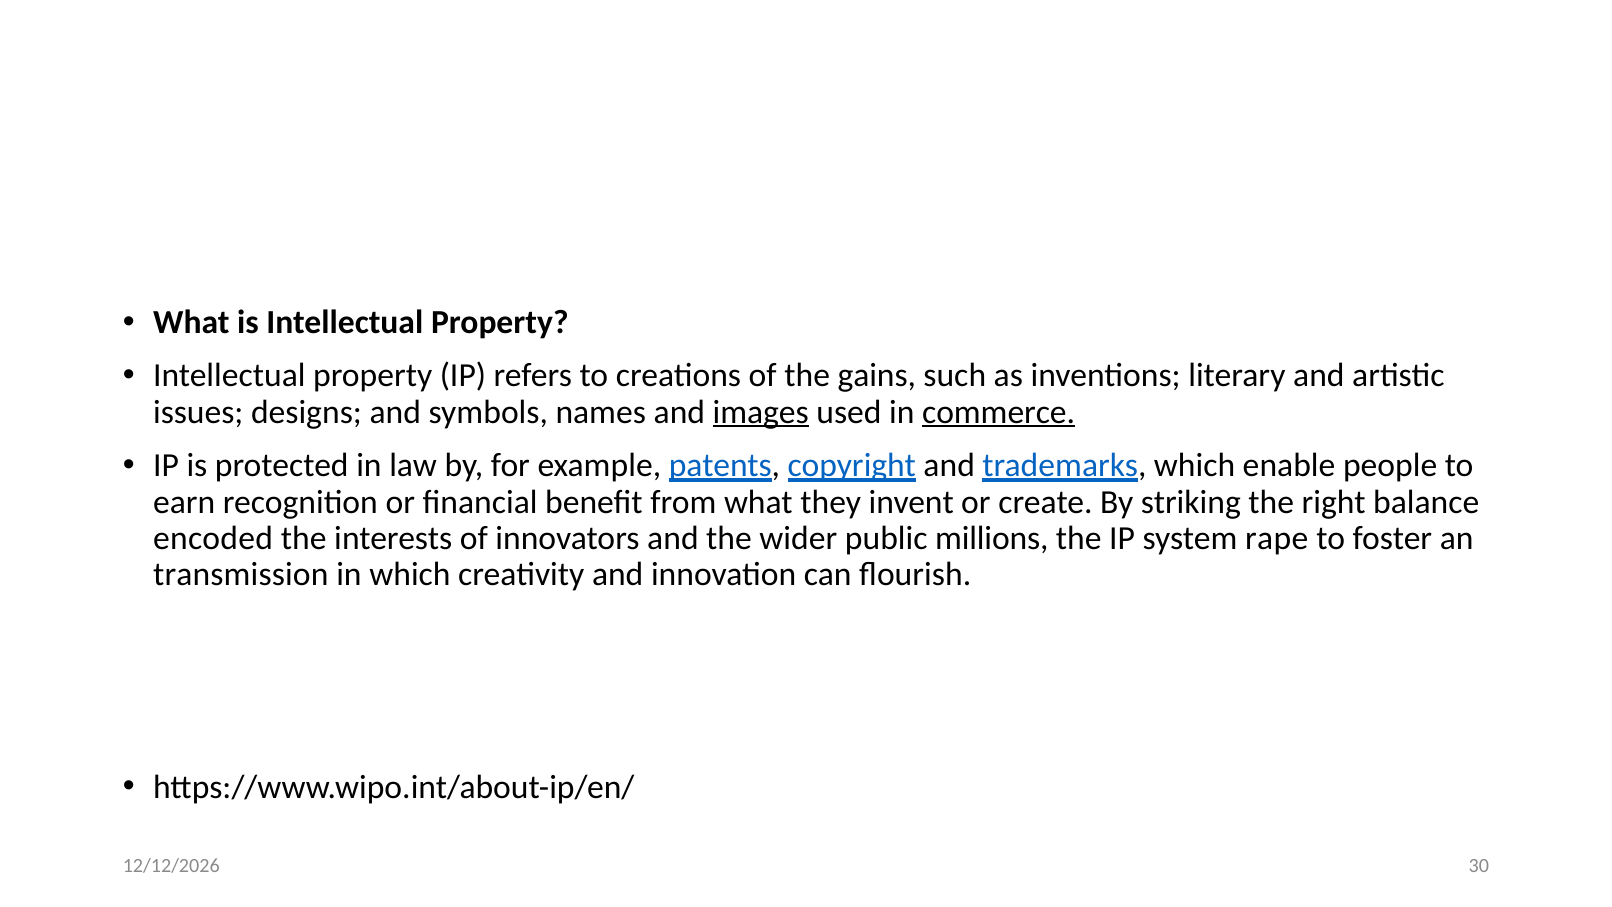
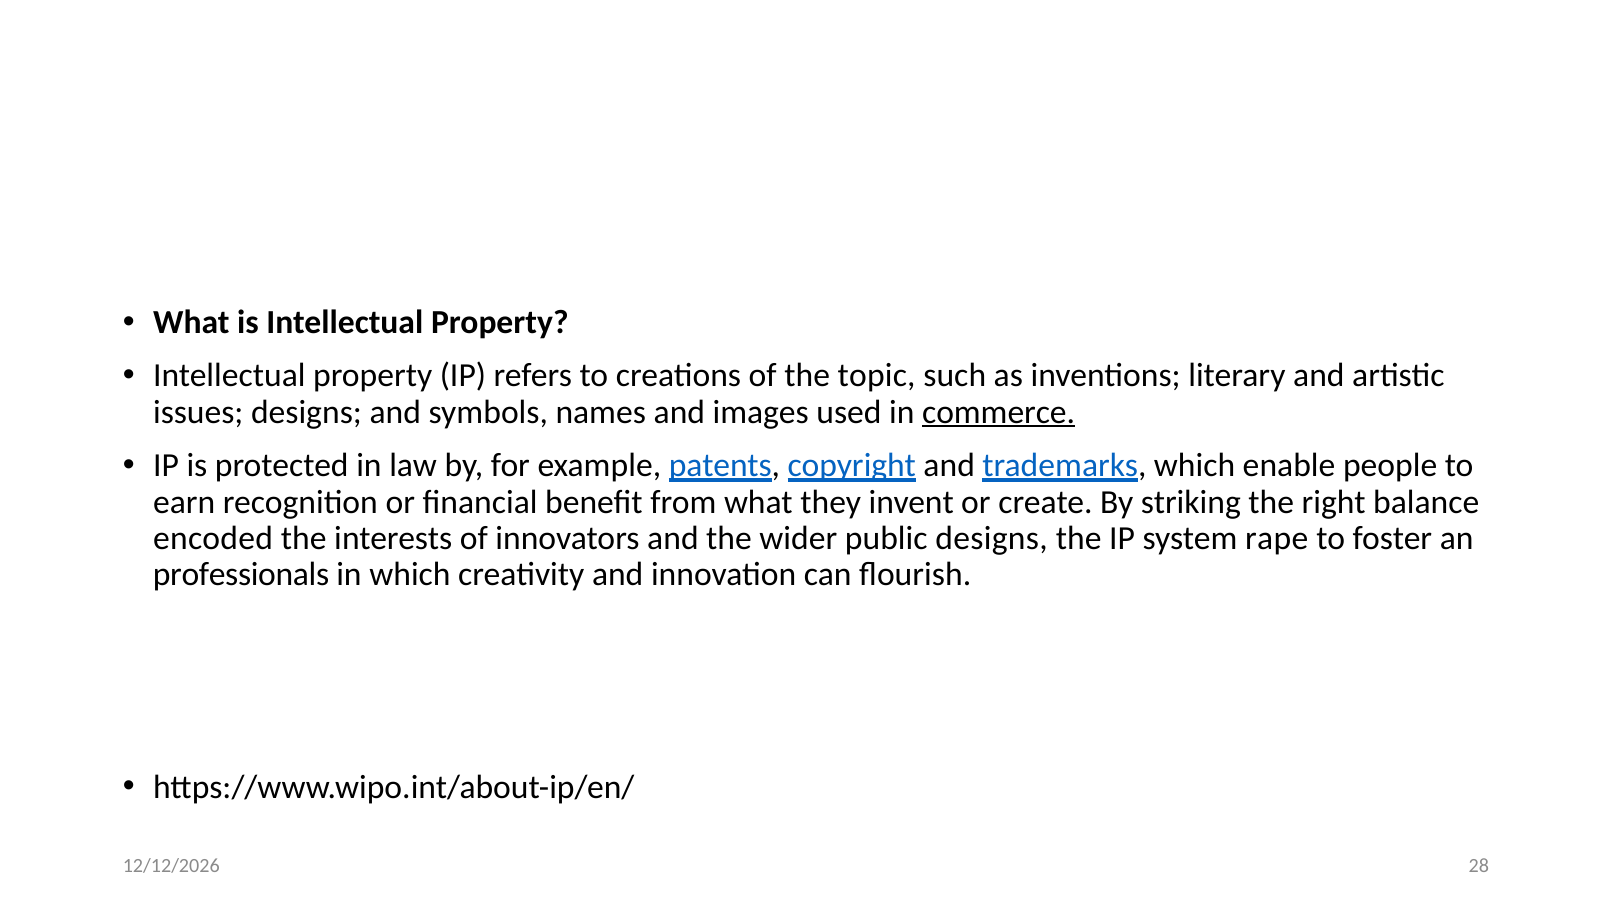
gains: gains -> topic
images underline: present -> none
public millions: millions -> designs
transmission: transmission -> professionals
30: 30 -> 28
